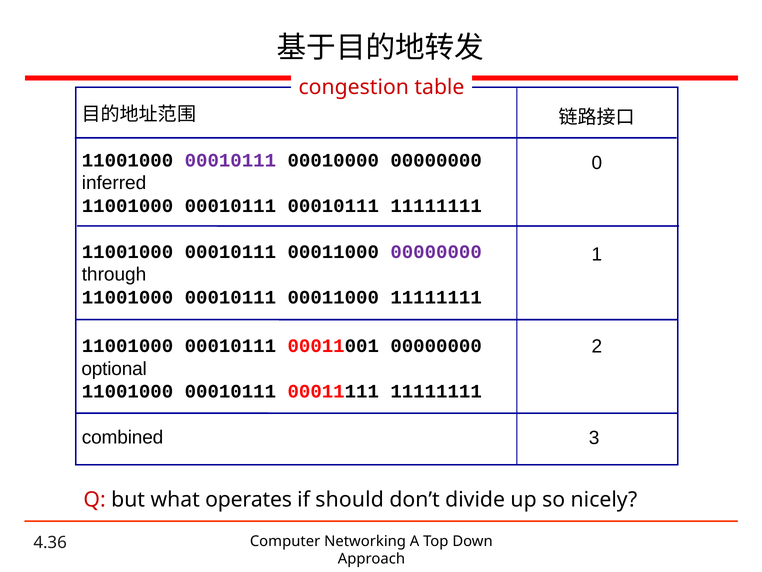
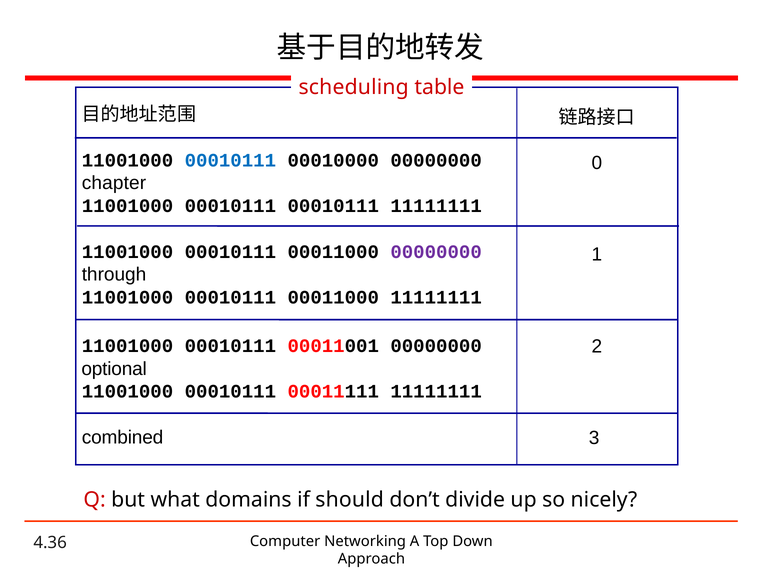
congestion: congestion -> scheduling
00010111 at (230, 160) colour: purple -> blue
inferred: inferred -> chapter
operates: operates -> domains
